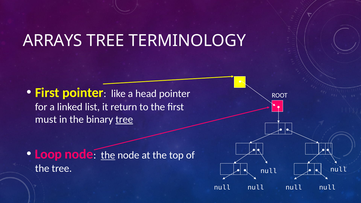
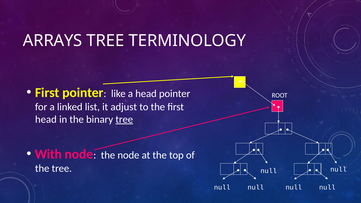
return: return -> adjust
must at (46, 119): must -> head
Loop: Loop -> With
the at (108, 155) underline: present -> none
